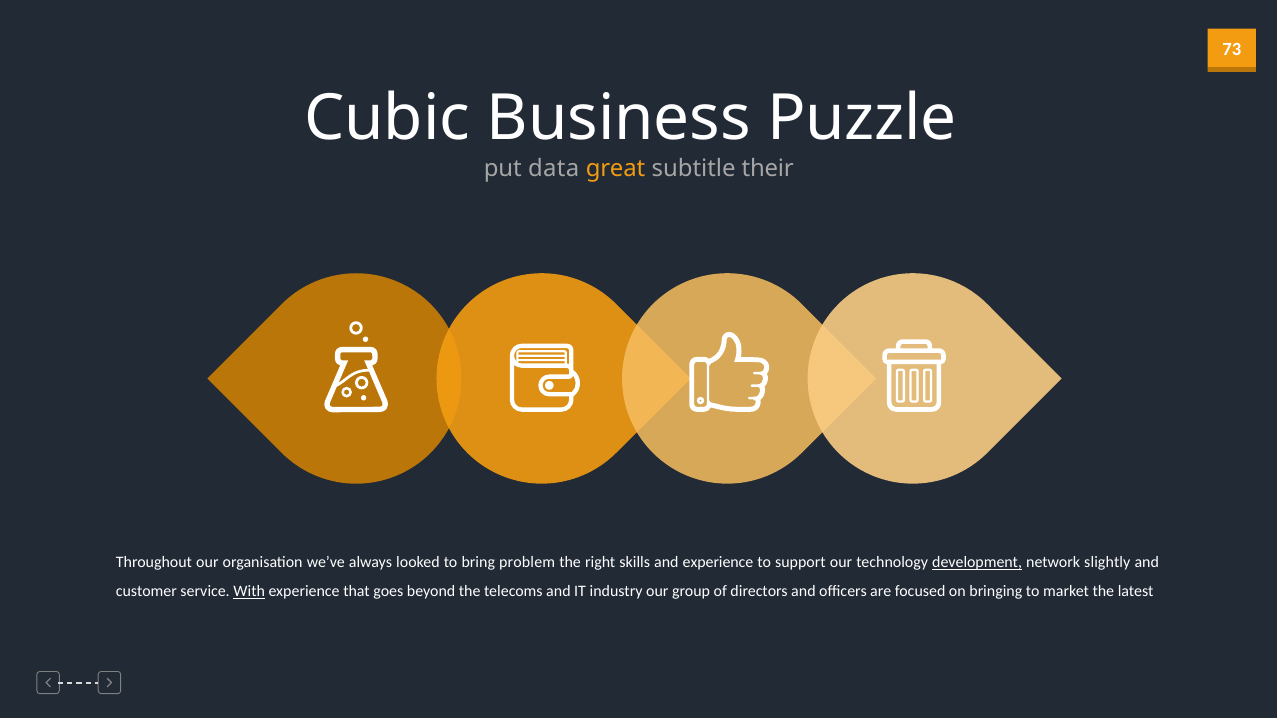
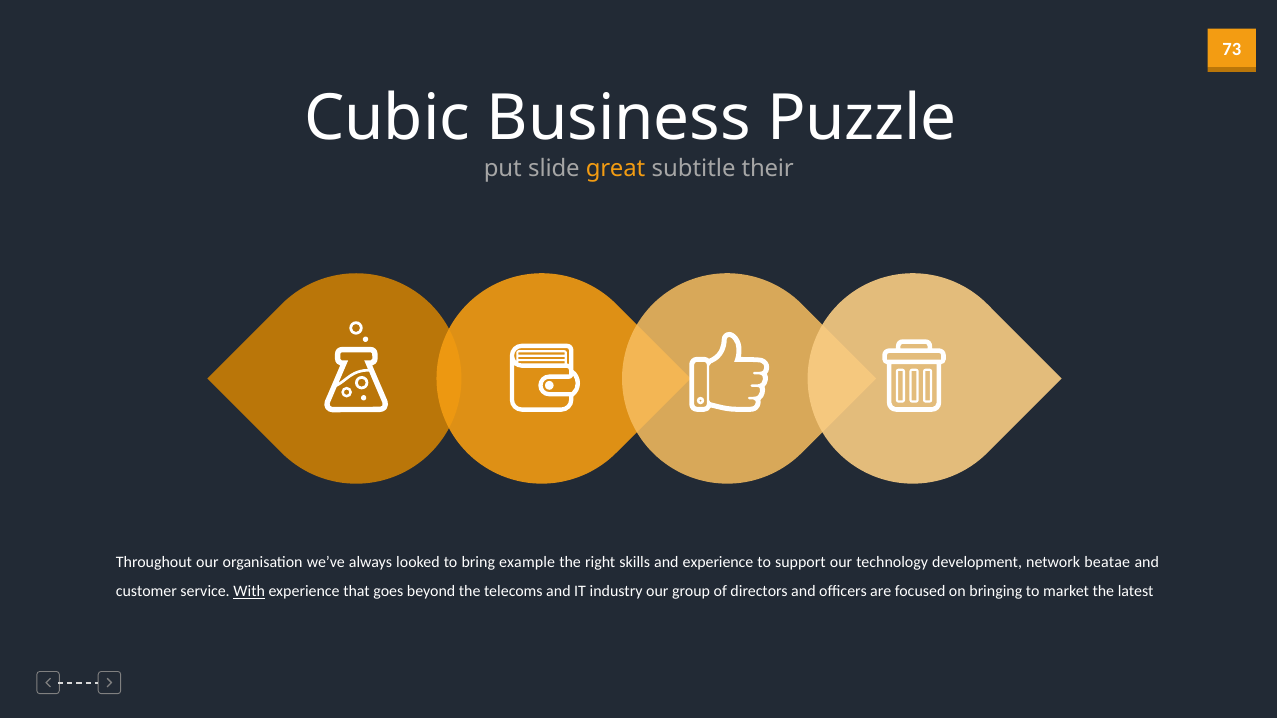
data: data -> slide
problem: problem -> example
development underline: present -> none
slightly: slightly -> beatae
